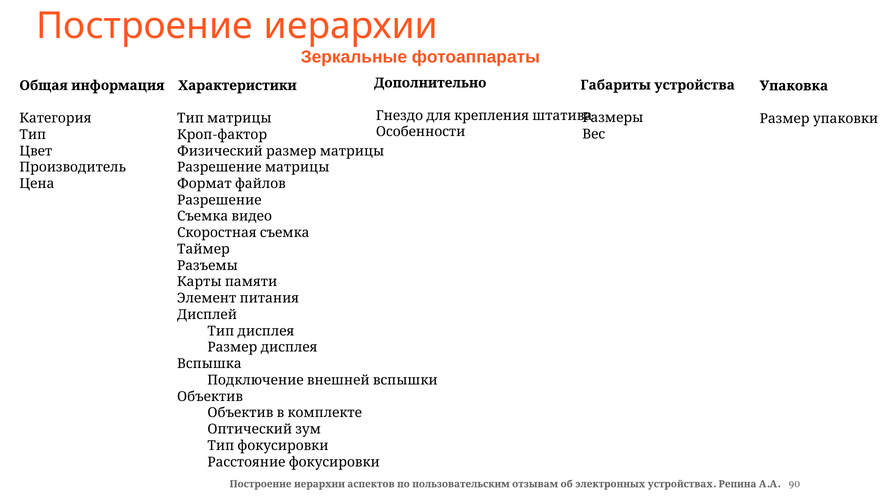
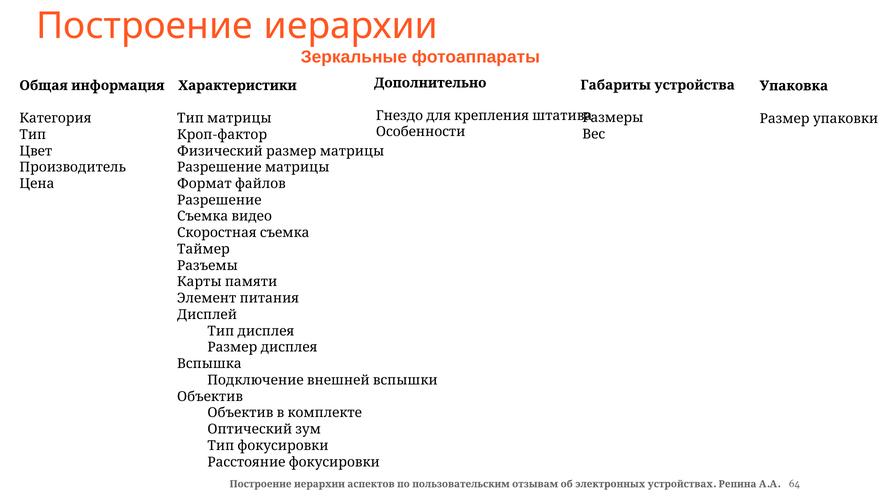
90: 90 -> 64
